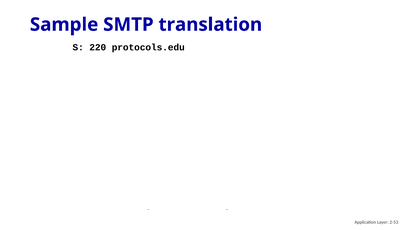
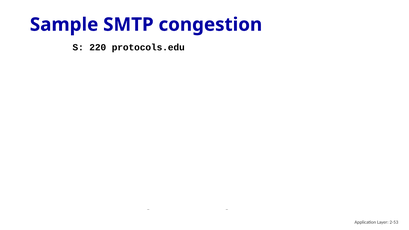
translation: translation -> congestion
